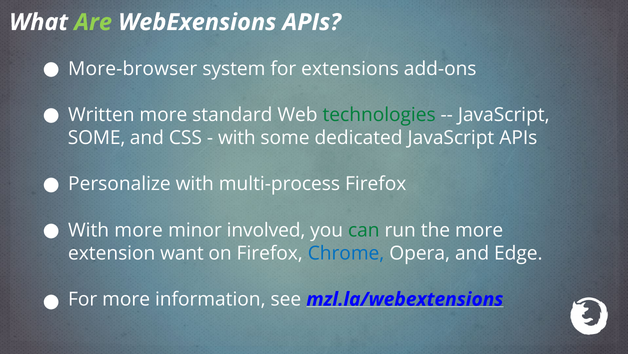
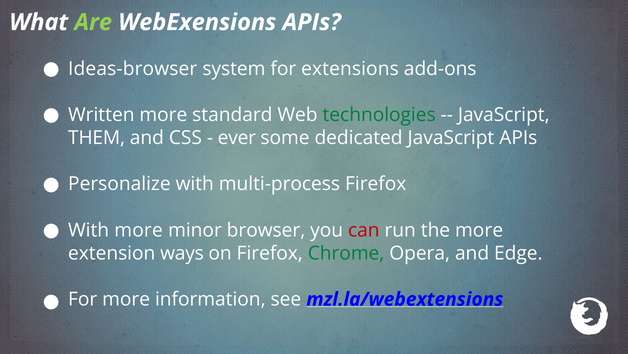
More-browser: More-browser -> Ideas-browser
SOME at (97, 138): SOME -> THEM
with at (237, 138): with -> ever
involved: involved -> browser
can colour: green -> red
want: want -> ways
Chrome colour: blue -> green
